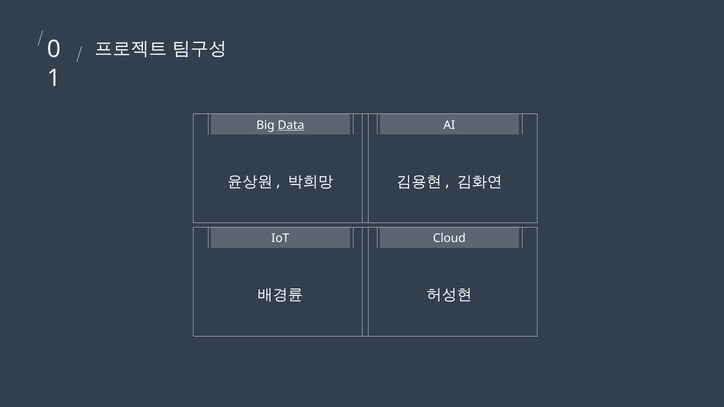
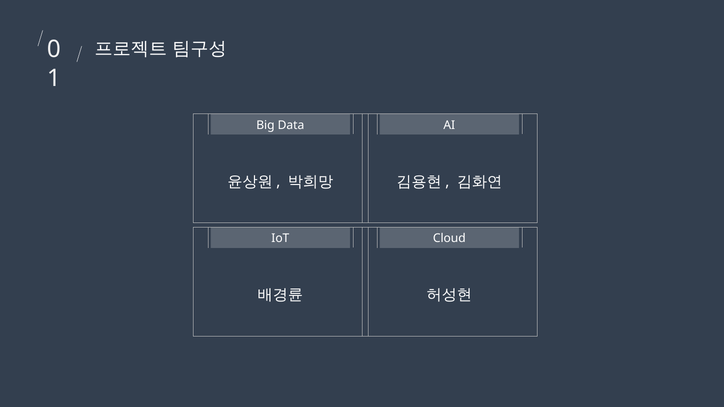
Data underline: present -> none
